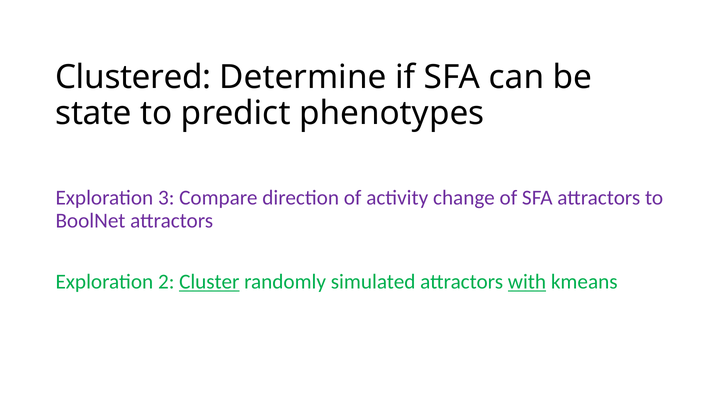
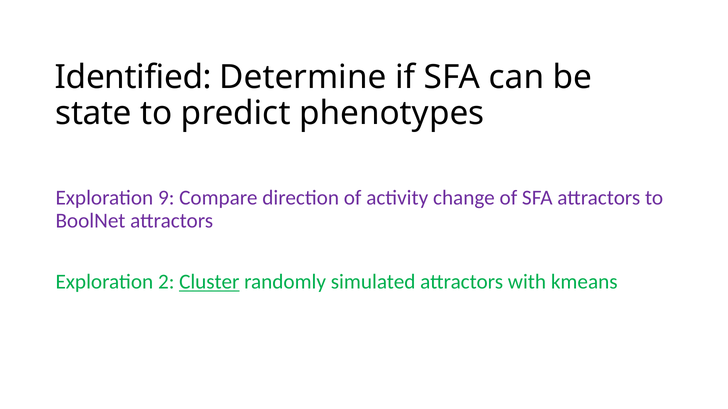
Clustered: Clustered -> Identified
3: 3 -> 9
with underline: present -> none
